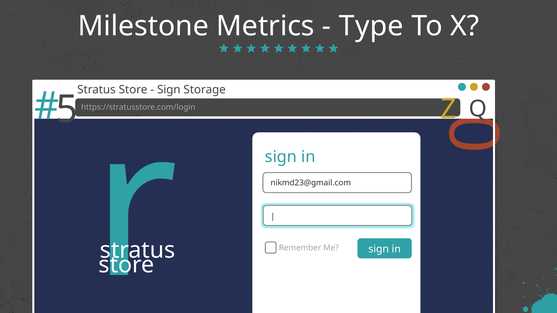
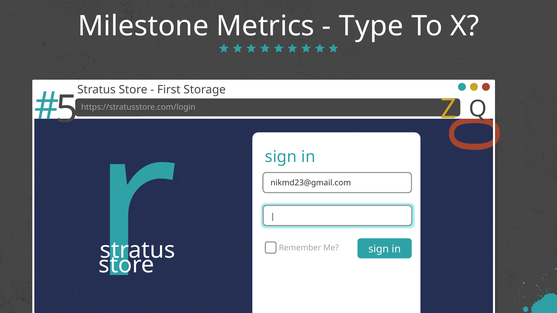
Sign at (169, 90): Sign -> First
